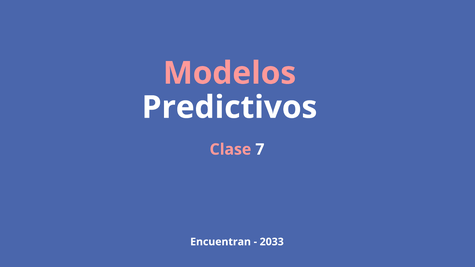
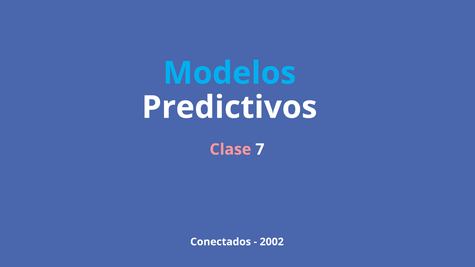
Modelos colour: pink -> light blue
Encuentran: Encuentran -> Conectados
2033: 2033 -> 2002
